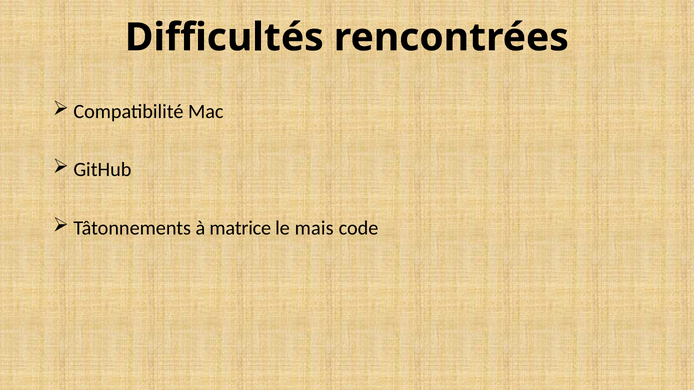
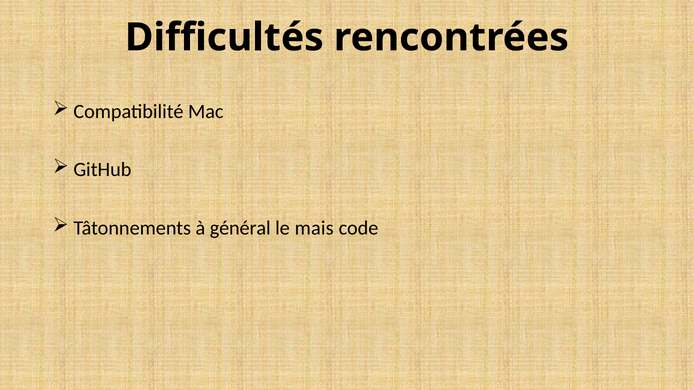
matrice: matrice -> général
